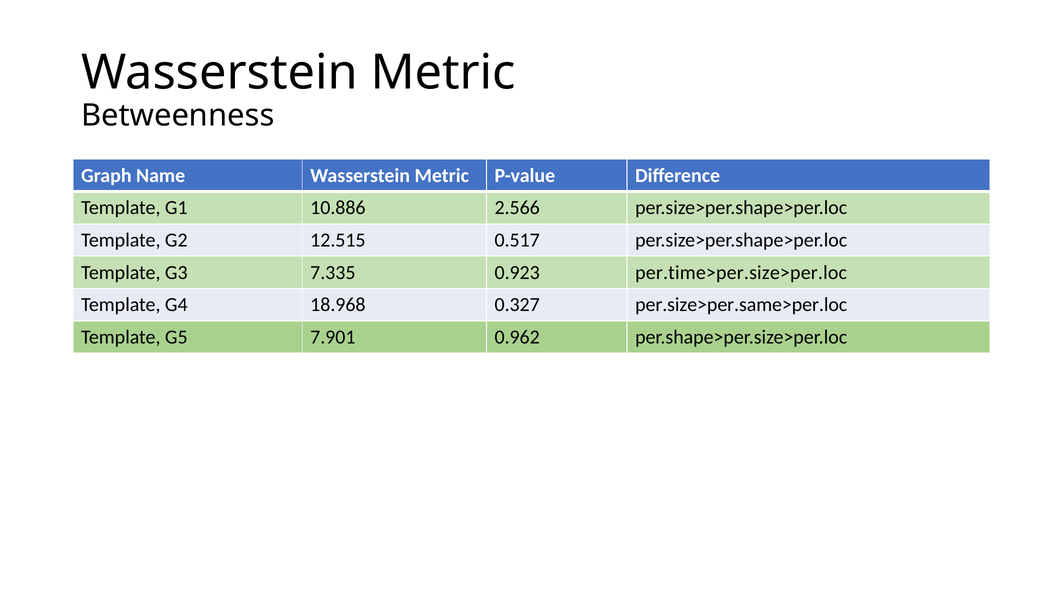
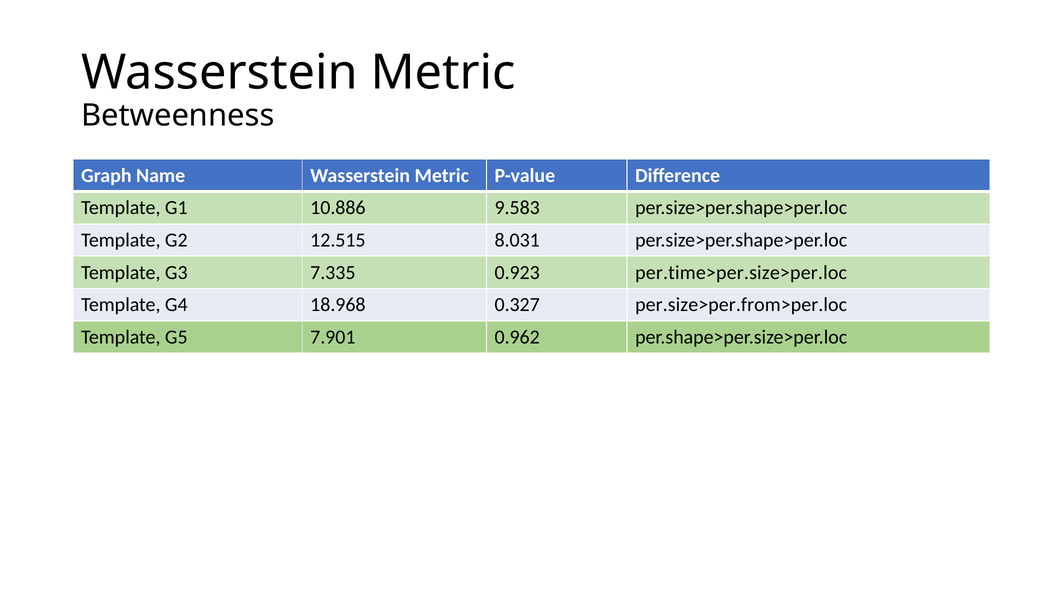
2.566: 2.566 -> 9.583
0.517: 0.517 -> 8.031
per.size>per.same>per.loc: per.size>per.same>per.loc -> per.size>per.from>per.loc
